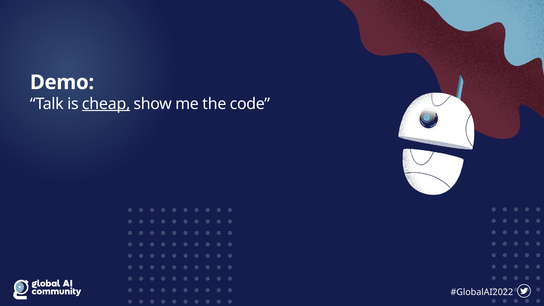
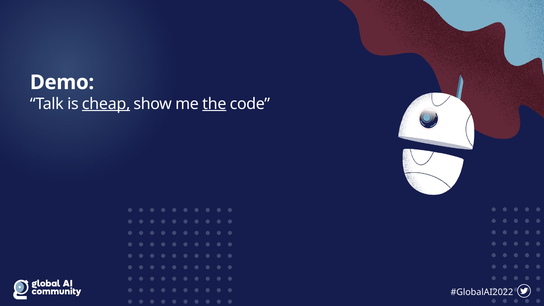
the underline: none -> present
